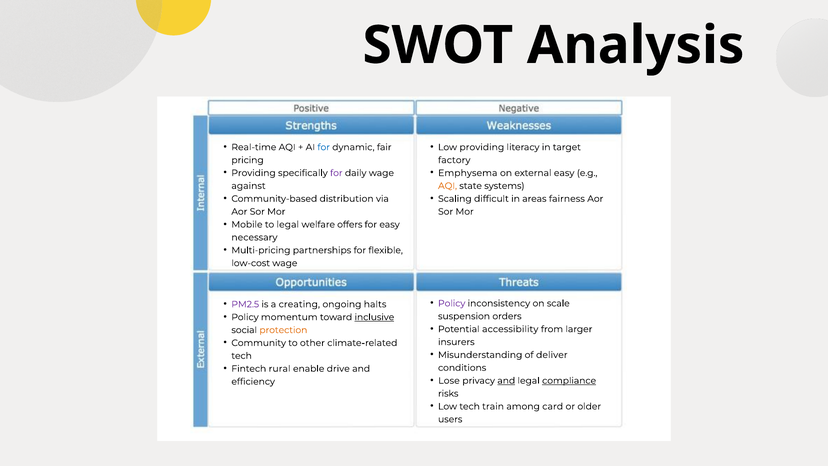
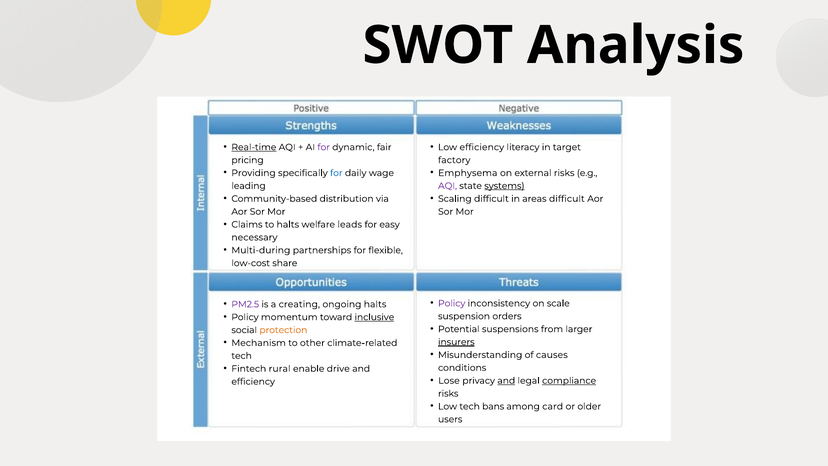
Real-time underline: none -> present
for at (324, 147) colour: blue -> purple
Low providing: providing -> efficiency
for at (336, 173) colour: purple -> blue
external easy: easy -> risks
against: against -> leading
AQI at (448, 186) colour: orange -> purple
systems underline: none -> present
areas fairness: fairness -> difficult
Mobile: Mobile -> Claims
to legal: legal -> halts
offers: offers -> leads
Multi-pricing: Multi-pricing -> Multi-during
low-cost wage: wage -> share
accessibility: accessibility -> suspensions
Community: Community -> Mechanism
insurers underline: none -> present
deliver: deliver -> causes
train: train -> bans
